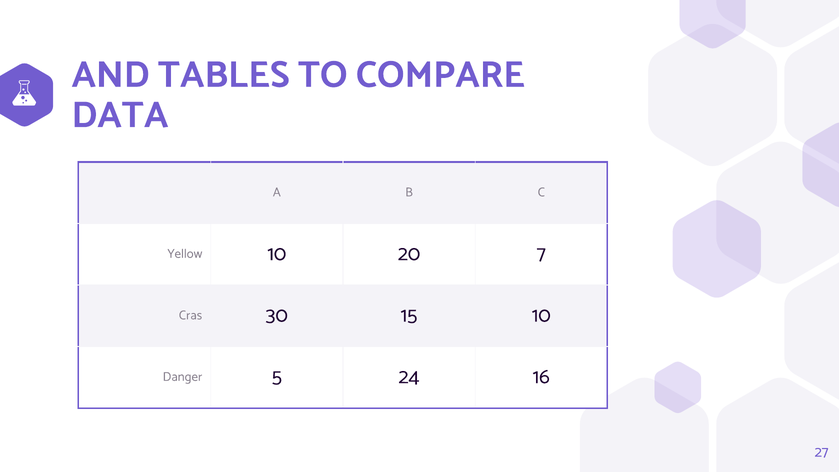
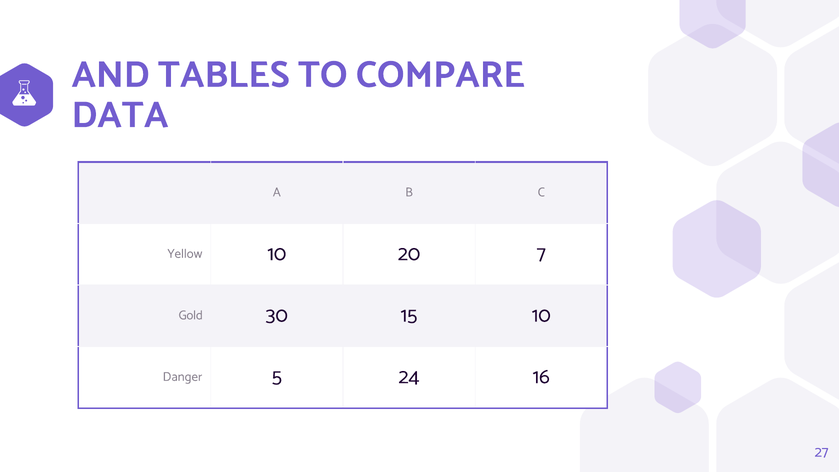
Cras: Cras -> Gold
